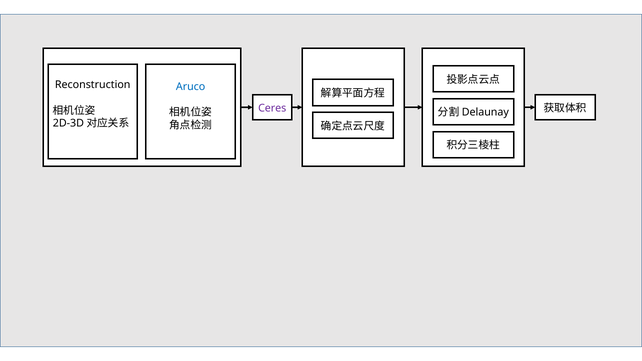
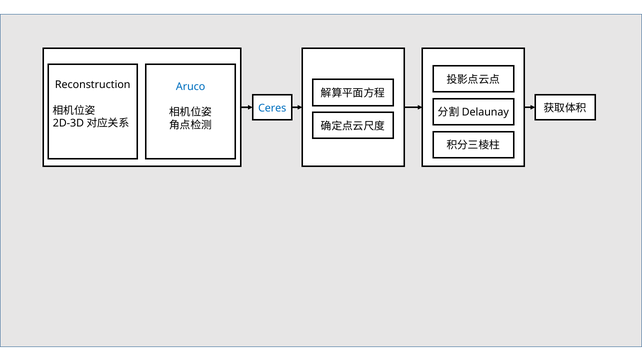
Ceres colour: purple -> blue
